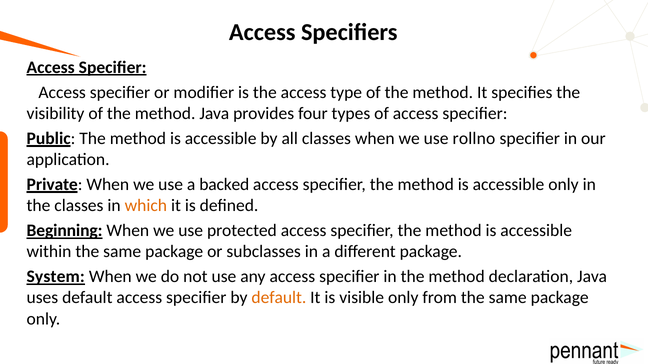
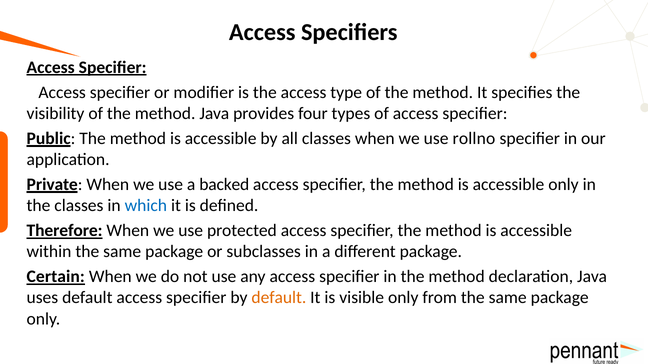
which colour: orange -> blue
Beginning: Beginning -> Therefore
System: System -> Certain
